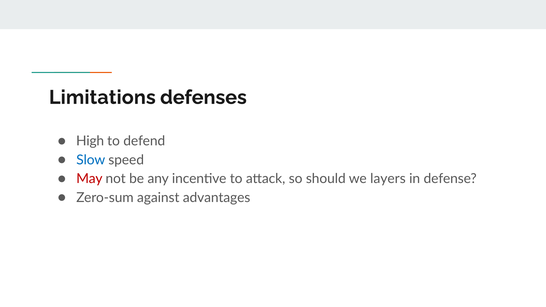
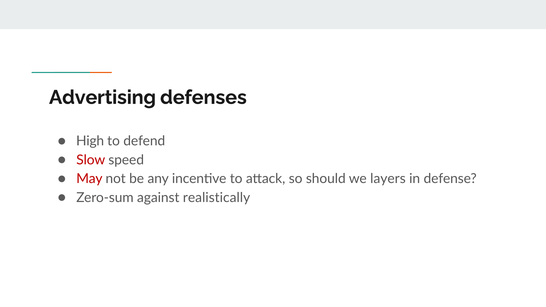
Limitations: Limitations -> Advertising
Slow colour: blue -> red
advantages: advantages -> realistically
